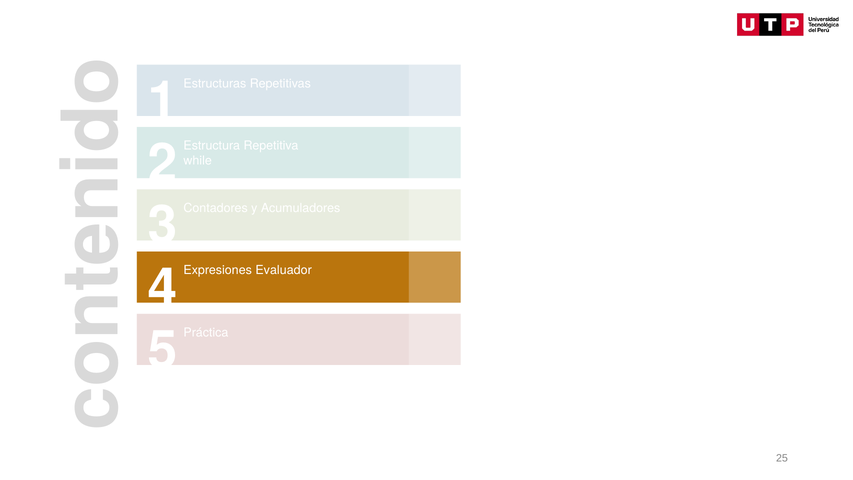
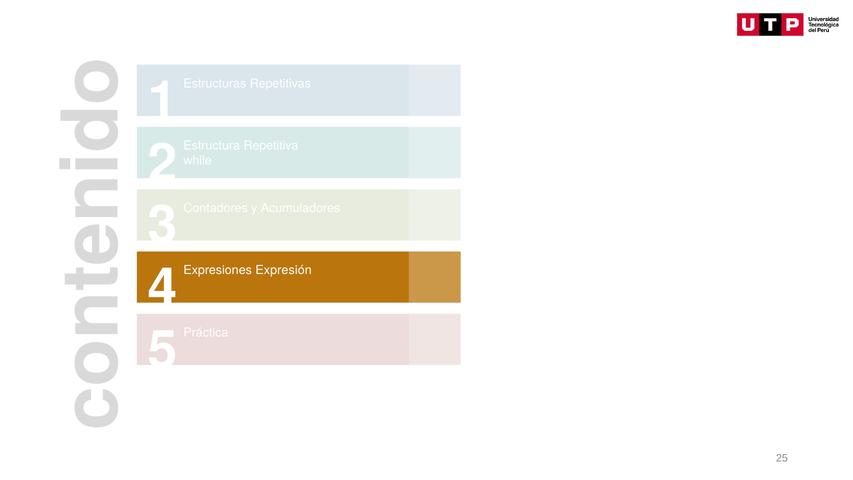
Evaluador: Evaluador -> Expresión
